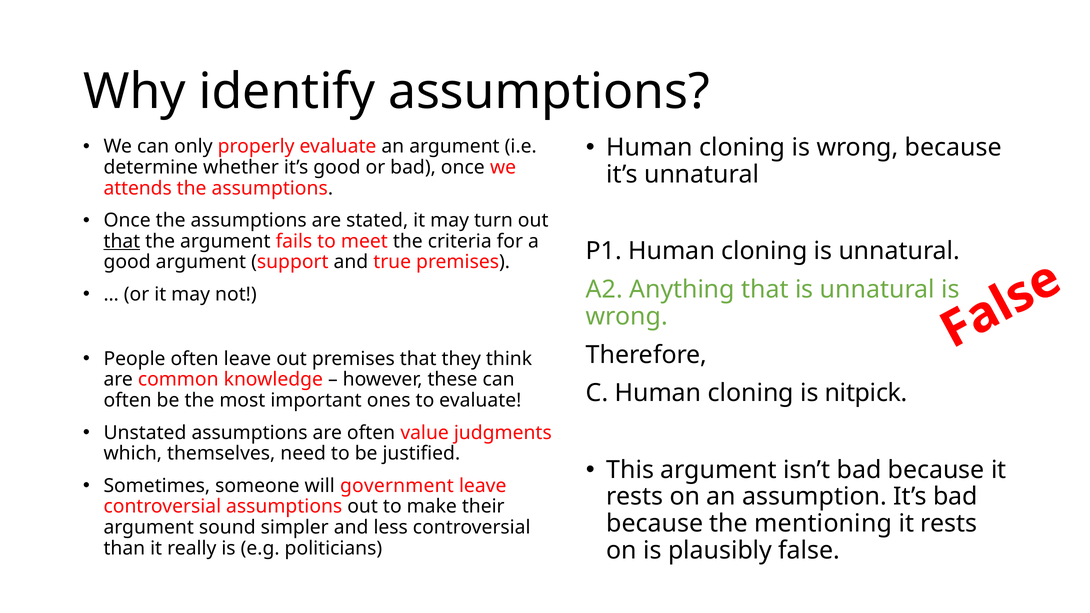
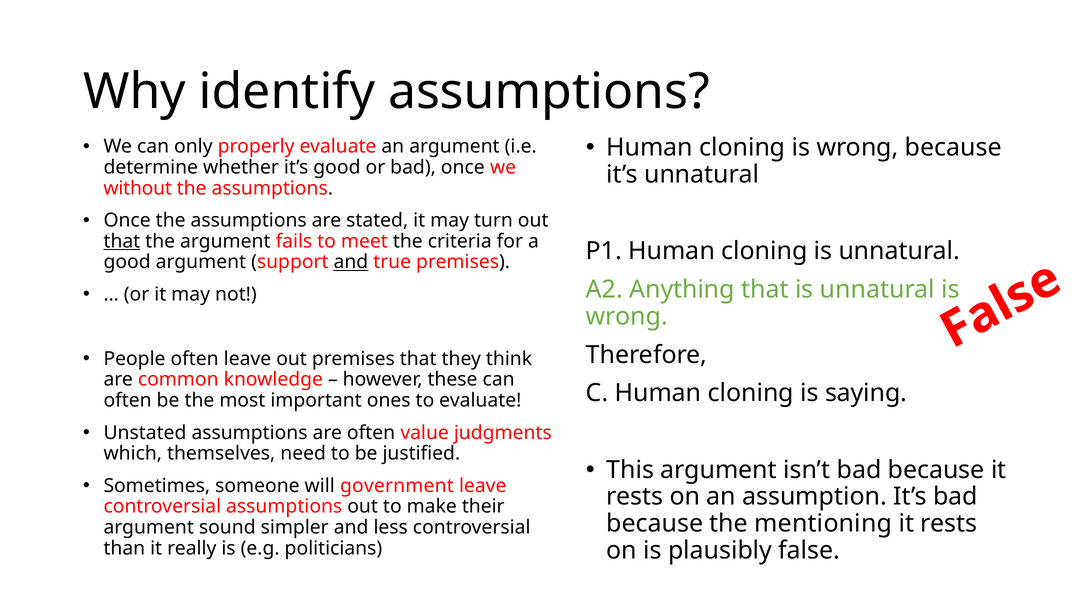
attends: attends -> without
and at (351, 262) underline: none -> present
nitpick: nitpick -> saying
